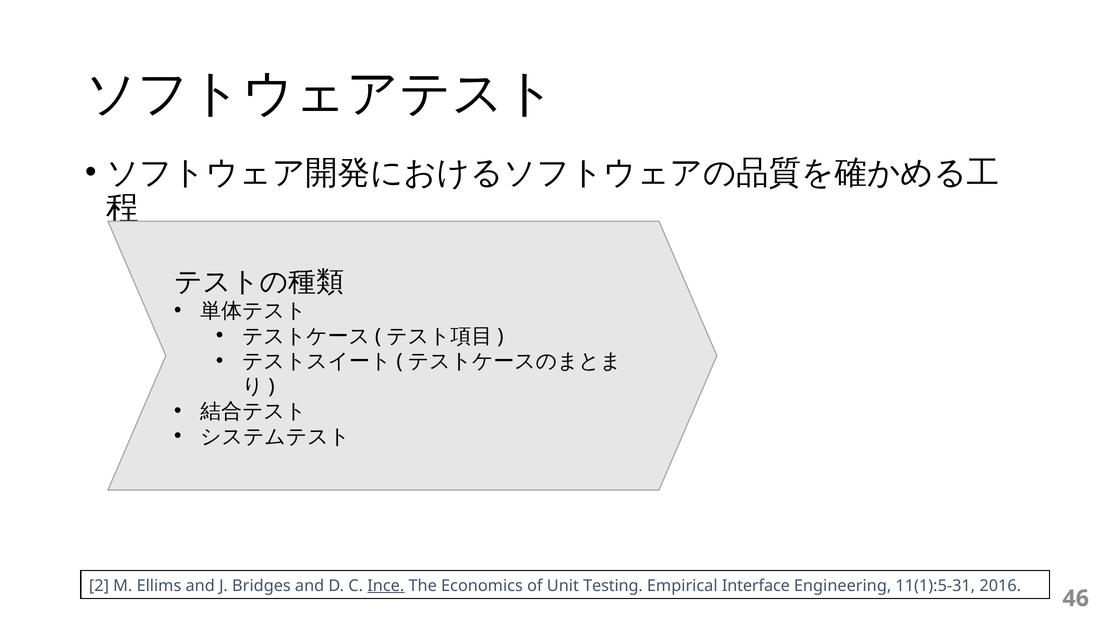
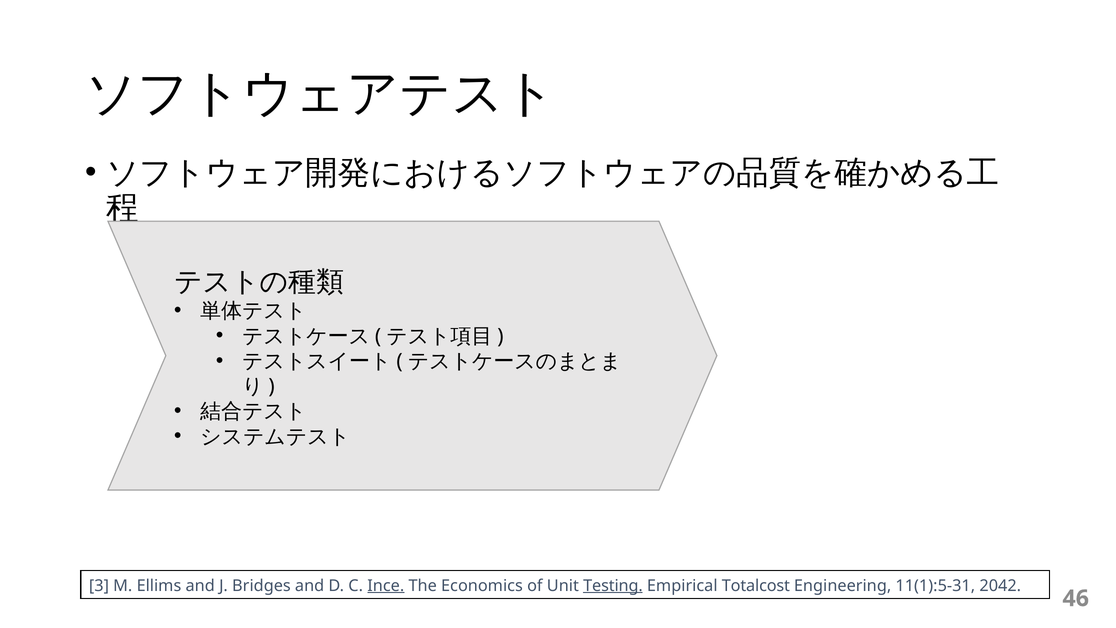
2: 2 -> 3
Testing underline: none -> present
Interface: Interface -> Totalcost
2016: 2016 -> 2042
